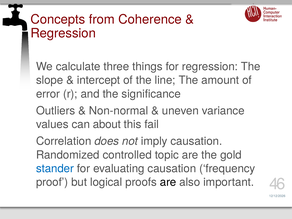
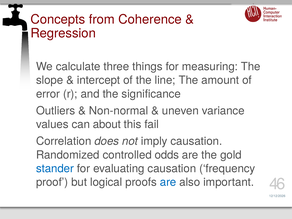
for regression: regression -> measuring
topic: topic -> odds
are at (168, 182) colour: black -> blue
